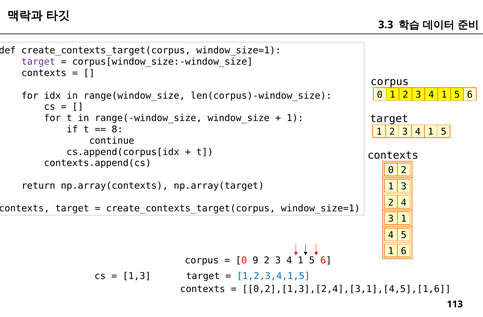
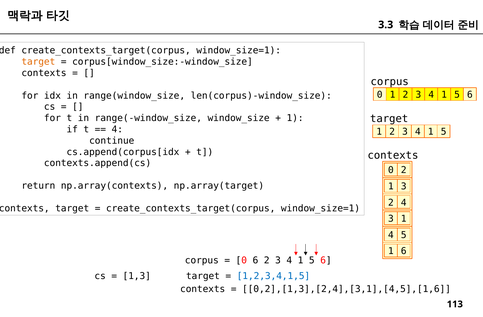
target at (38, 62) colour: purple -> orange
8 at (117, 129): 8 -> 4
0 9: 9 -> 6
